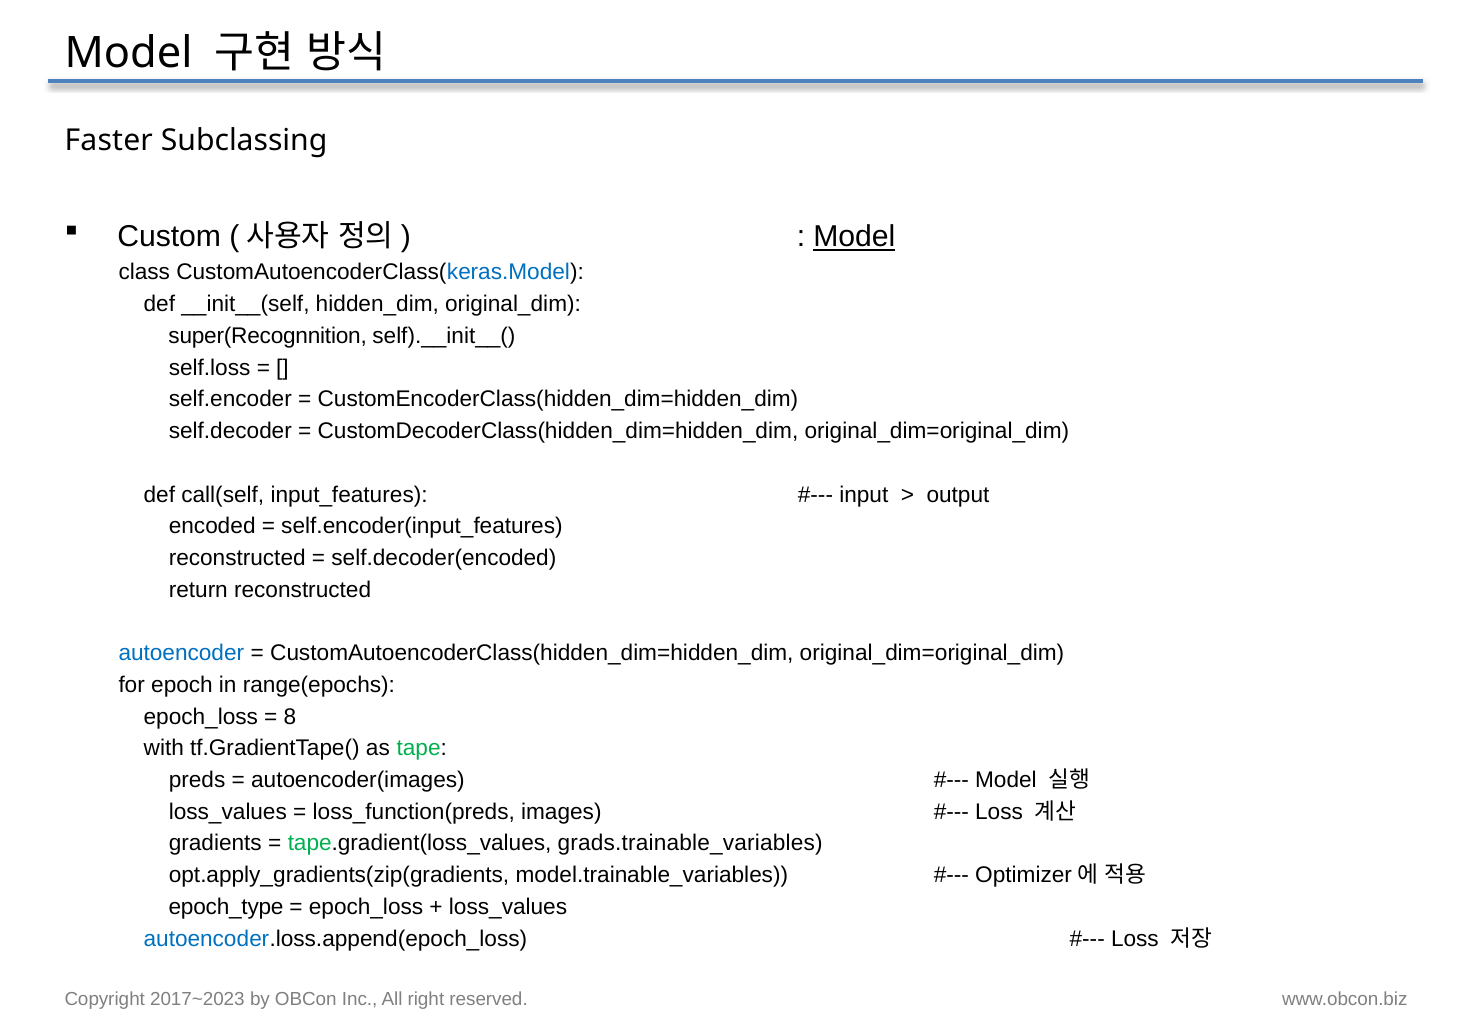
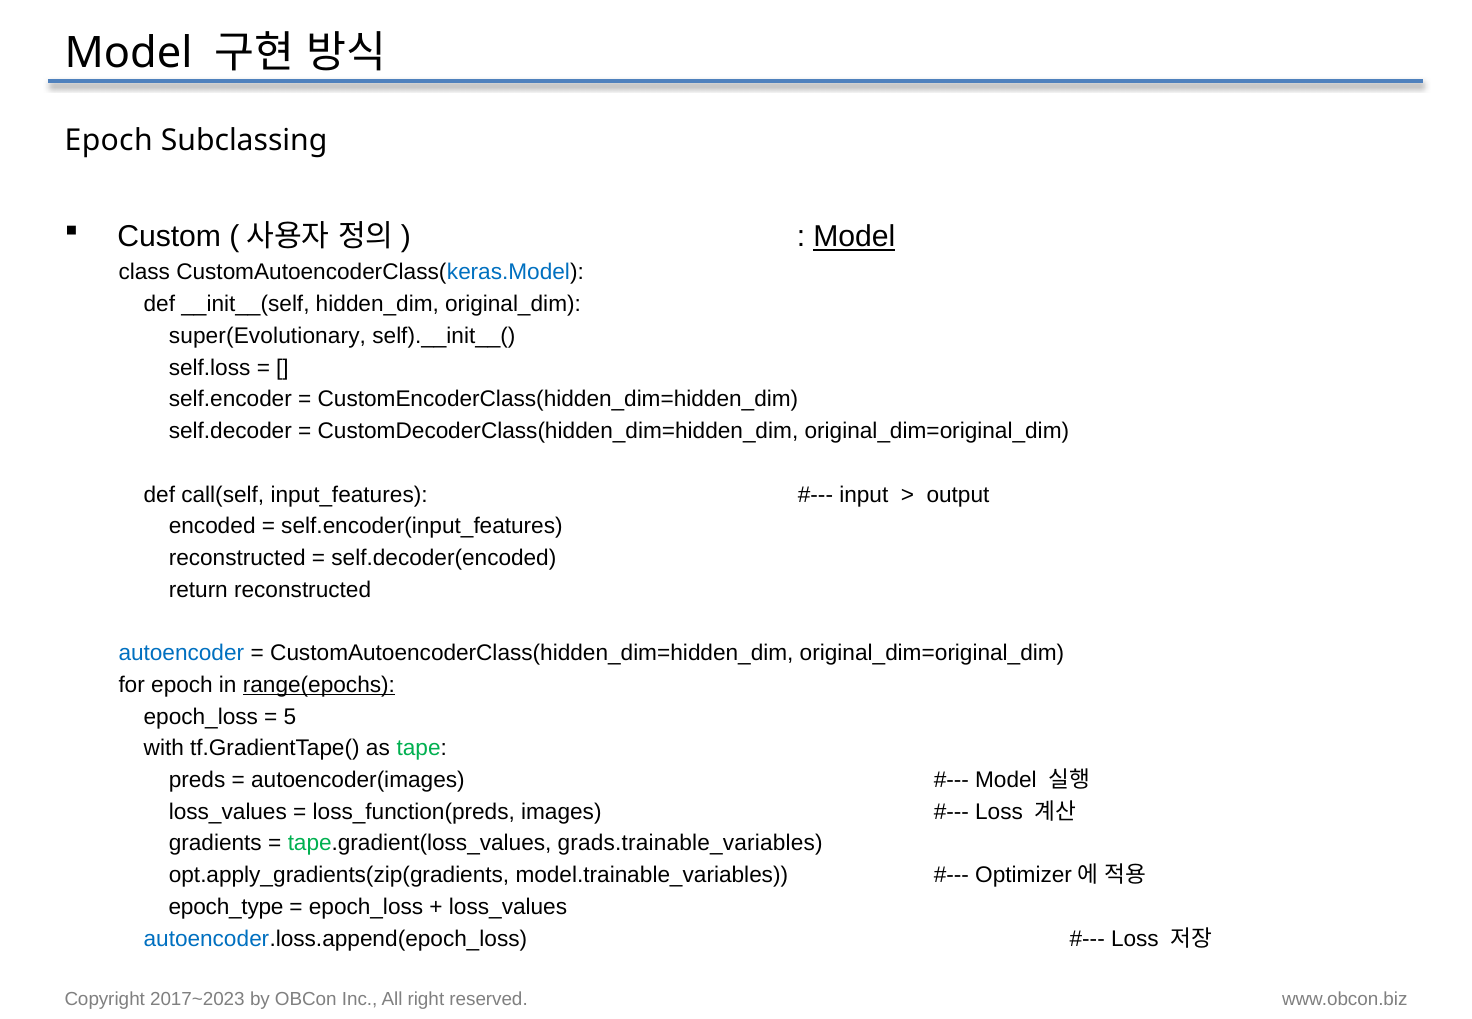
Faster at (109, 141): Faster -> Epoch
super(Recognnition: super(Recognnition -> super(Evolutionary
range(epochs underline: none -> present
8: 8 -> 5
